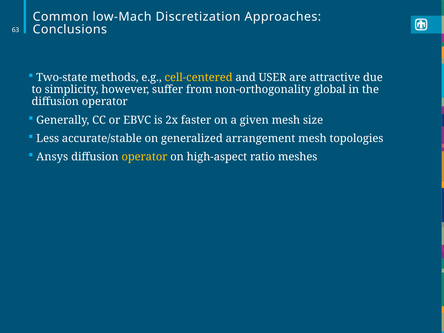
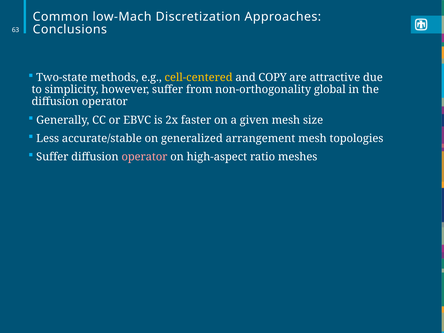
USER: USER -> COPY
Ansys at (52, 157): Ansys -> Suffer
operator at (144, 157) colour: yellow -> pink
